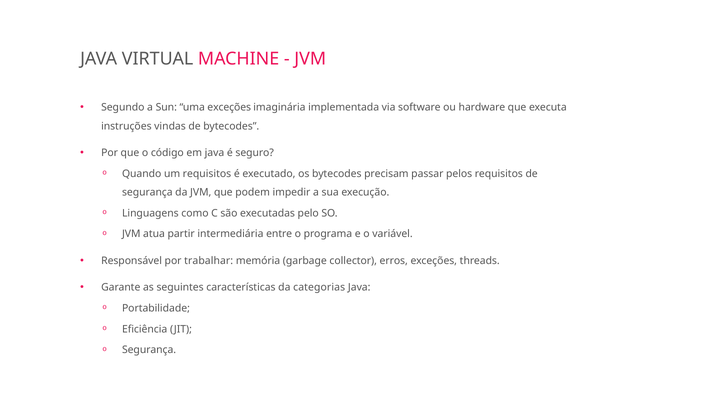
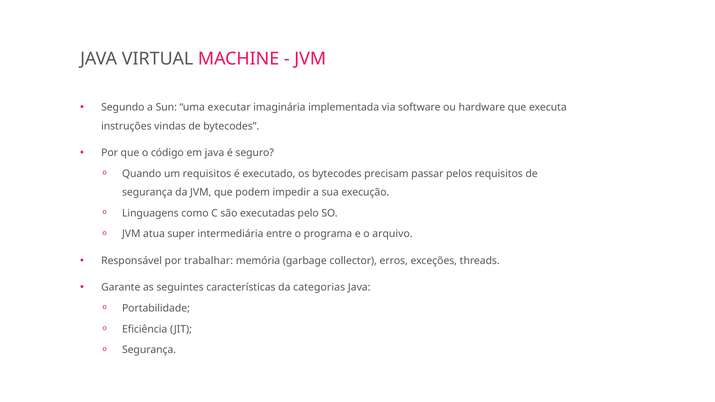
uma exceções: exceções -> executar
partir: partir -> super
variável: variável -> arquivo
